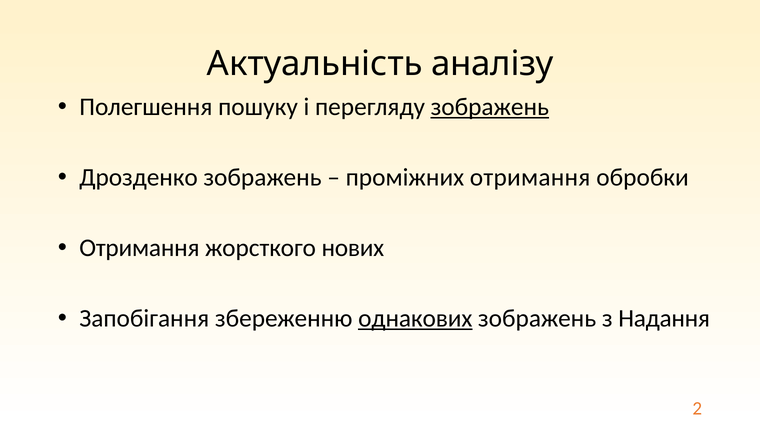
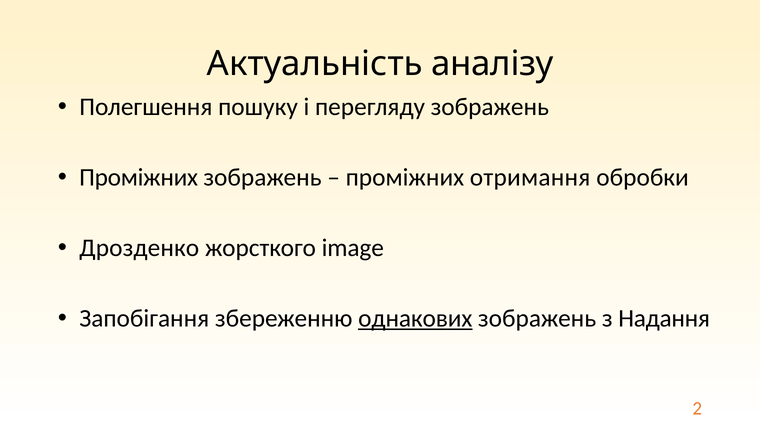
зображень at (490, 107) underline: present -> none
Дрозденко at (139, 178): Дрозденко -> Проміжних
Отримання at (139, 248): Отримання -> Дрозденко
нових: нових -> image
